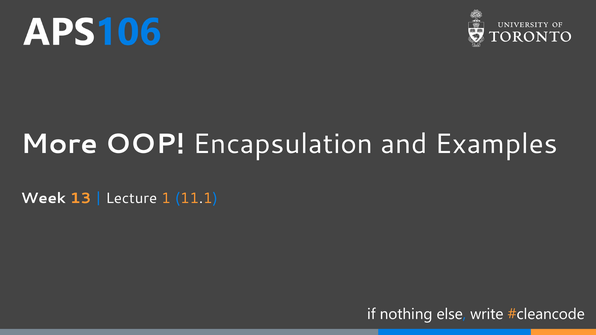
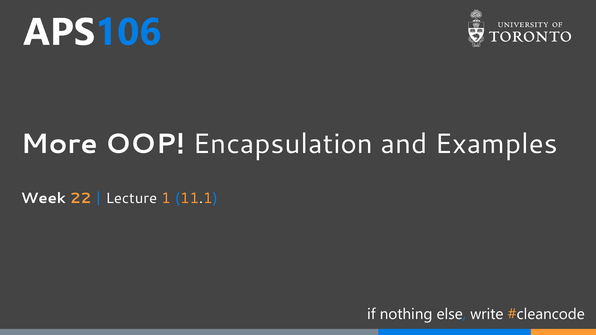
13: 13 -> 22
